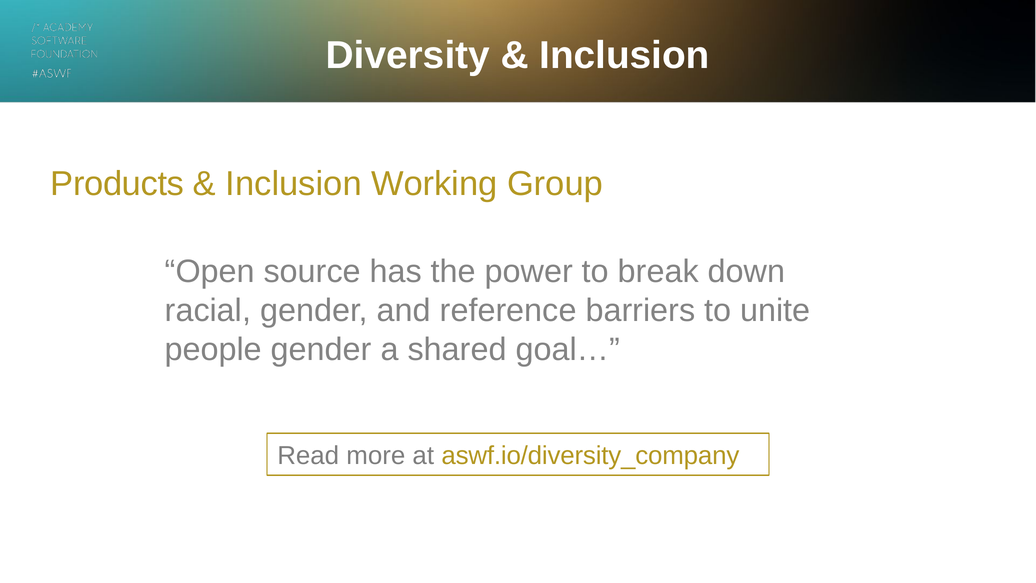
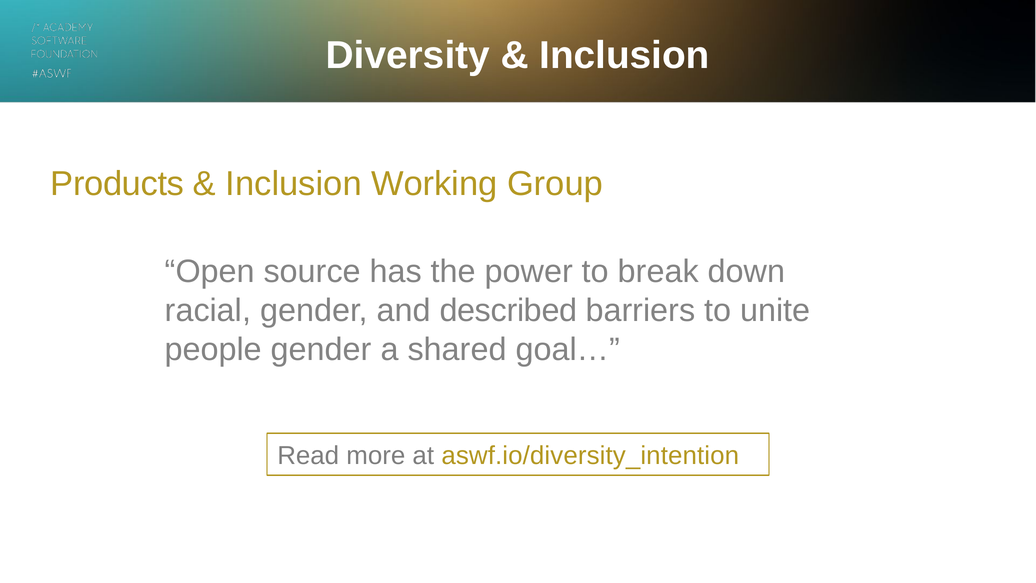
reference: reference -> described
aswf.io/diversity_company: aswf.io/diversity_company -> aswf.io/diversity_intention
